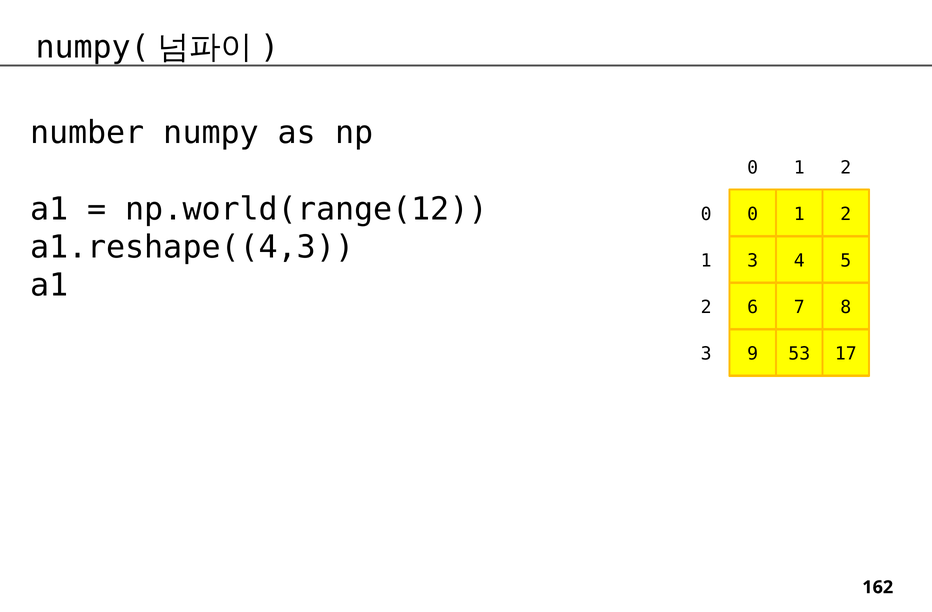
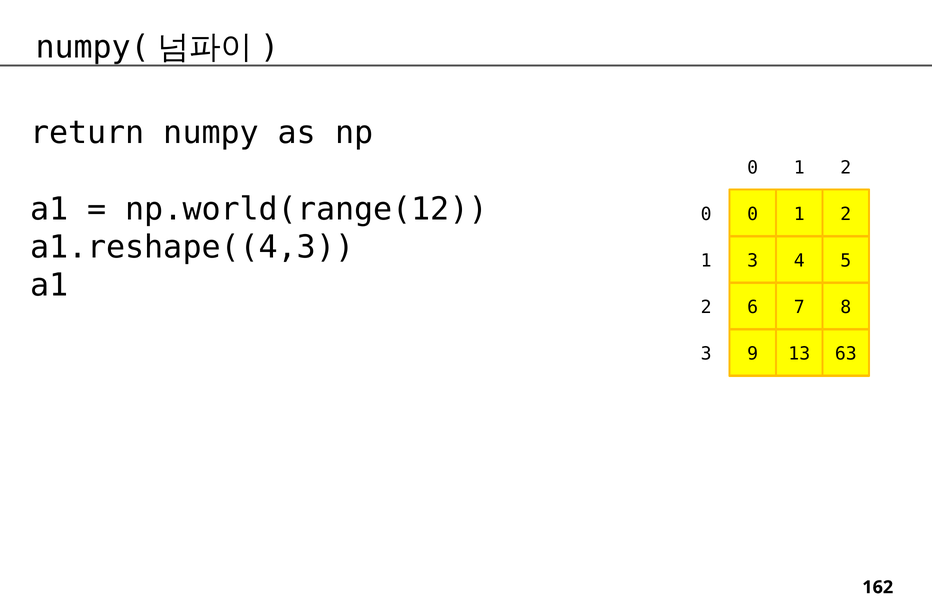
number: number -> return
53: 53 -> 13
17: 17 -> 63
